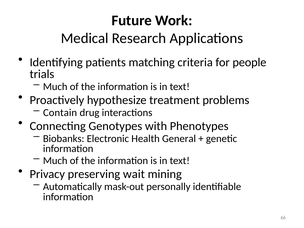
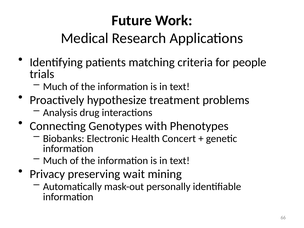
Contain: Contain -> Analysis
General: General -> Concert
